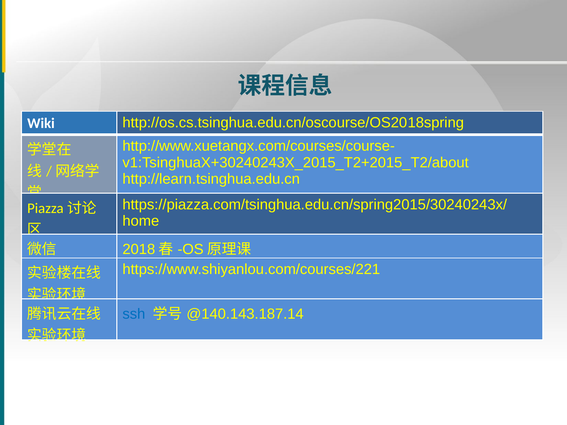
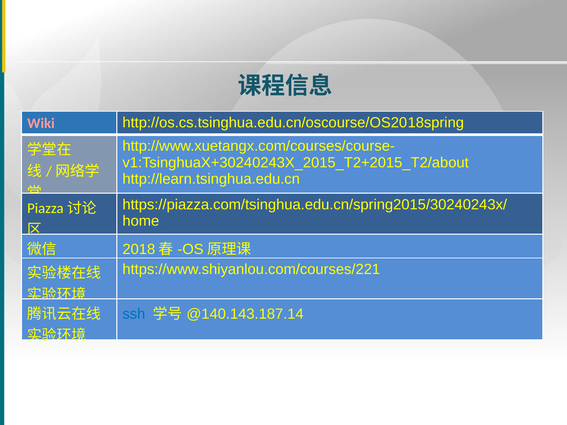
Wiki colour: white -> pink
